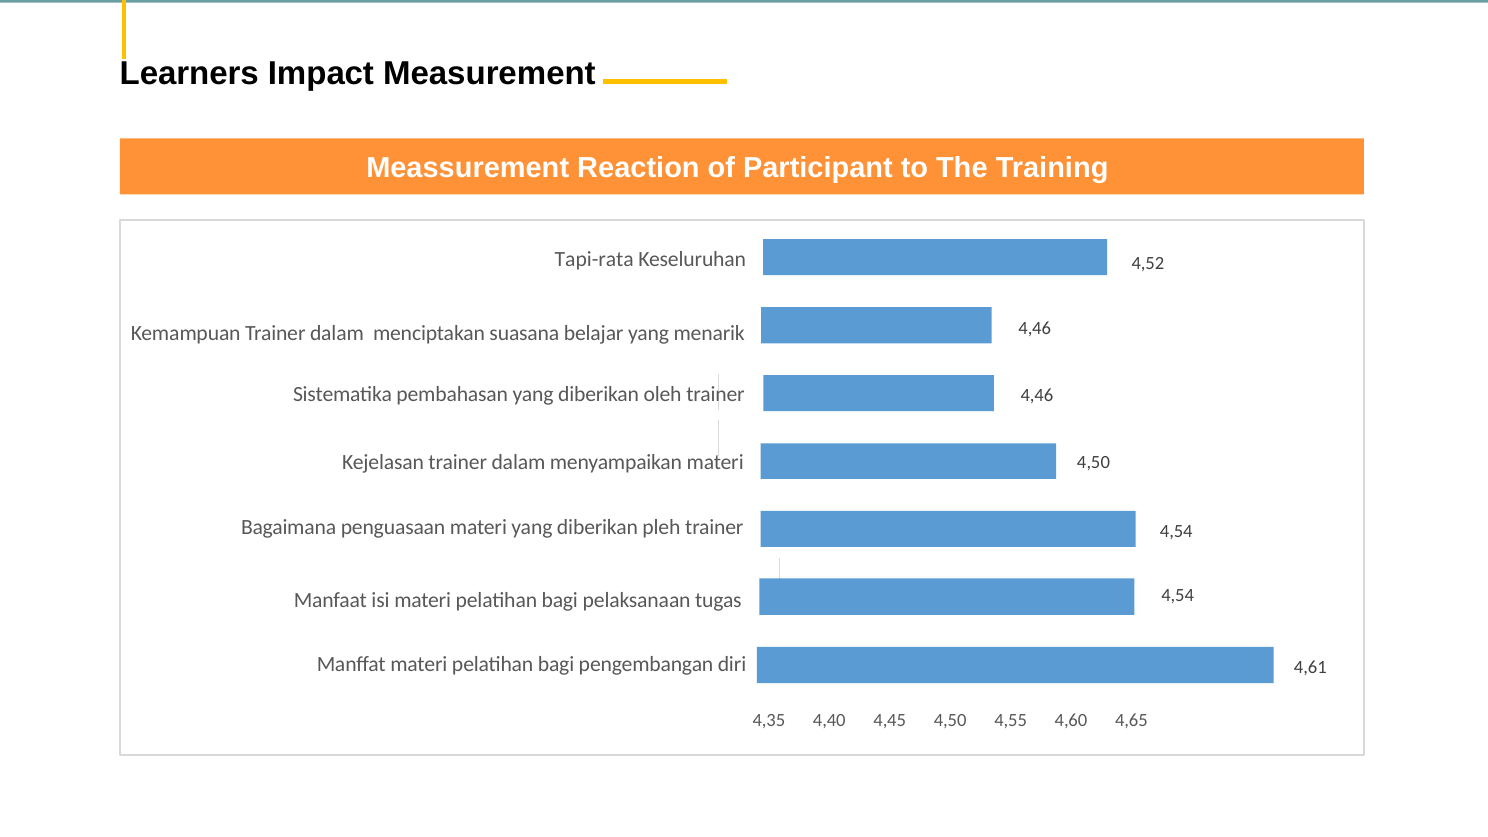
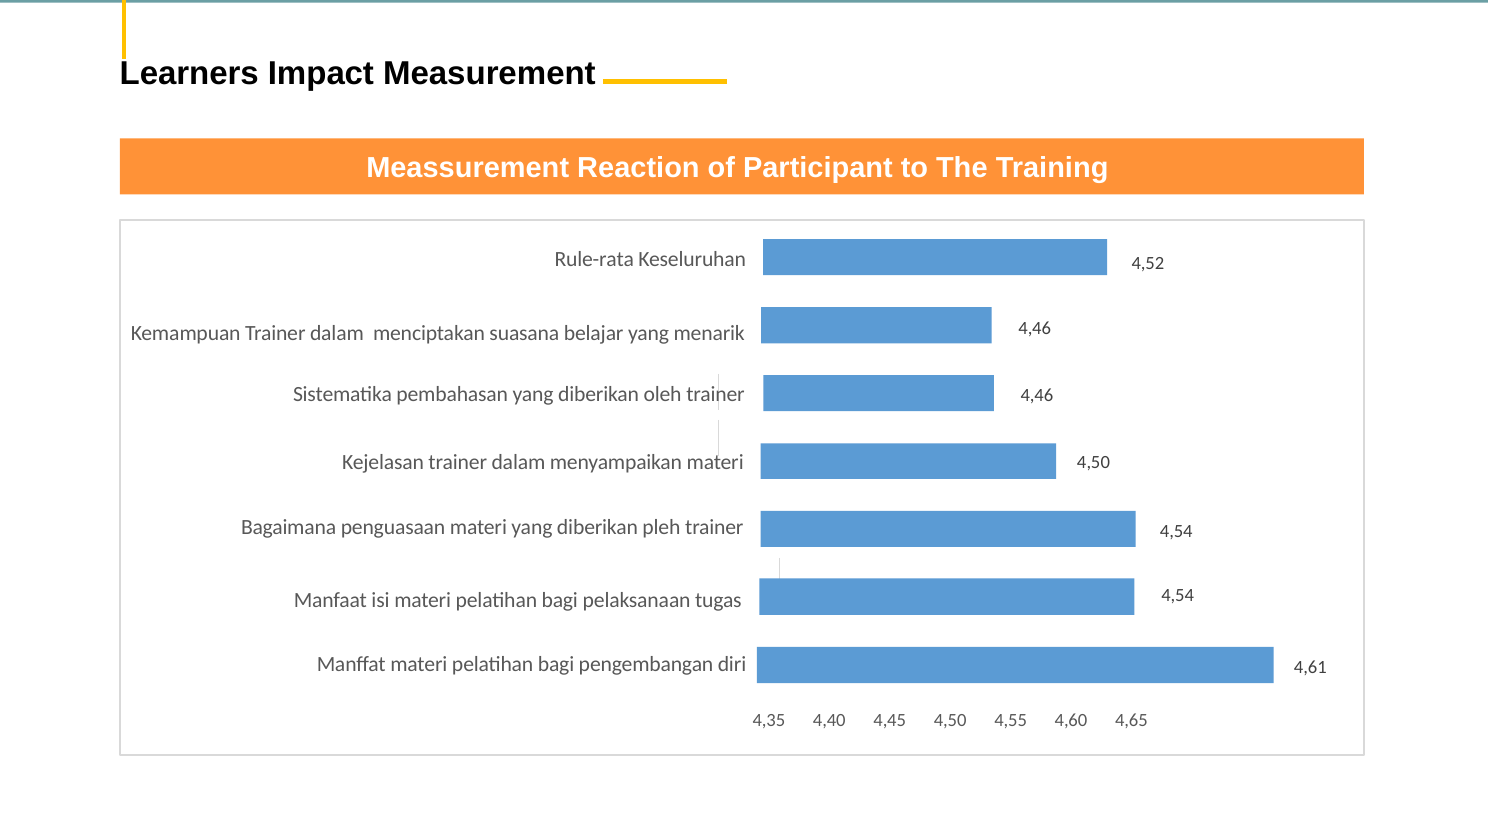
Tapi-rata: Tapi-rata -> Rule-rata
